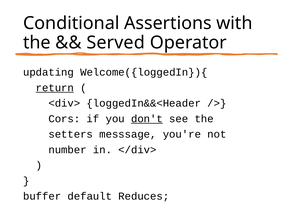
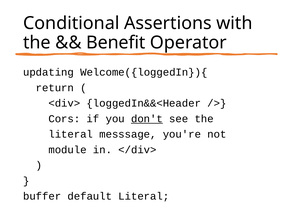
Served: Served -> Benefit
return underline: present -> none
setters at (71, 134): setters -> literal
number: number -> module
default Reduces: Reduces -> Literal
